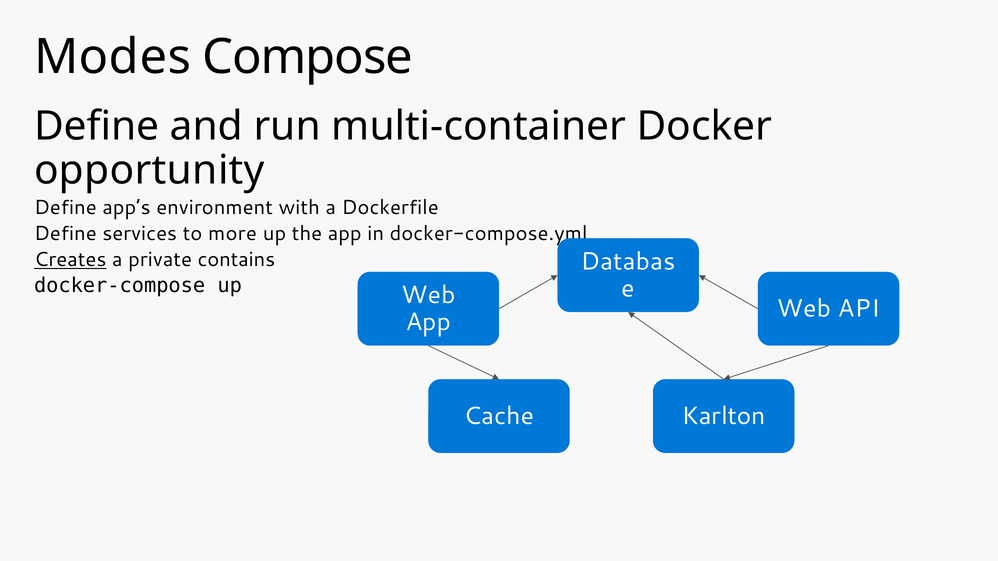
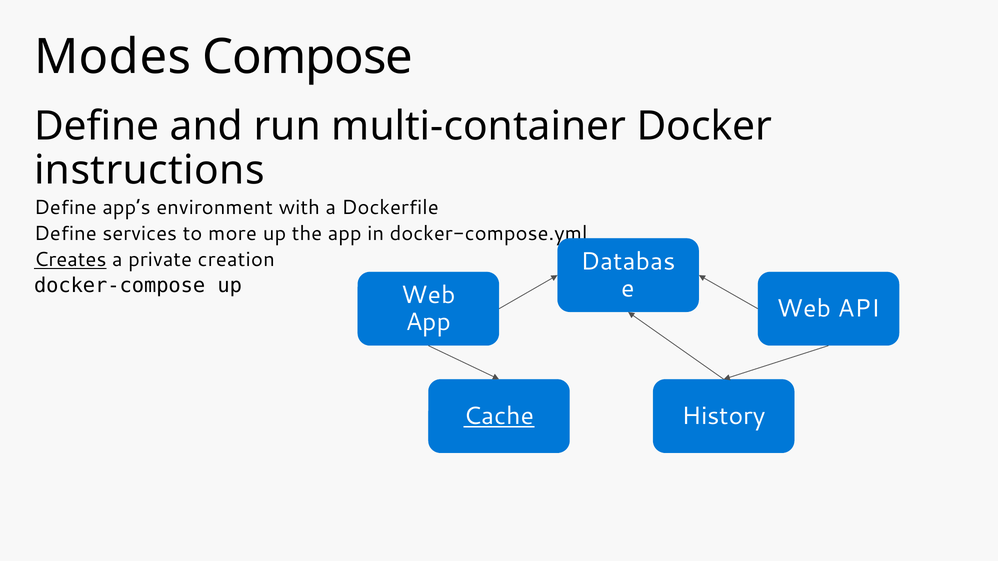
opportunity: opportunity -> instructions
contains: contains -> creation
Cache underline: none -> present
Karlton: Karlton -> History
